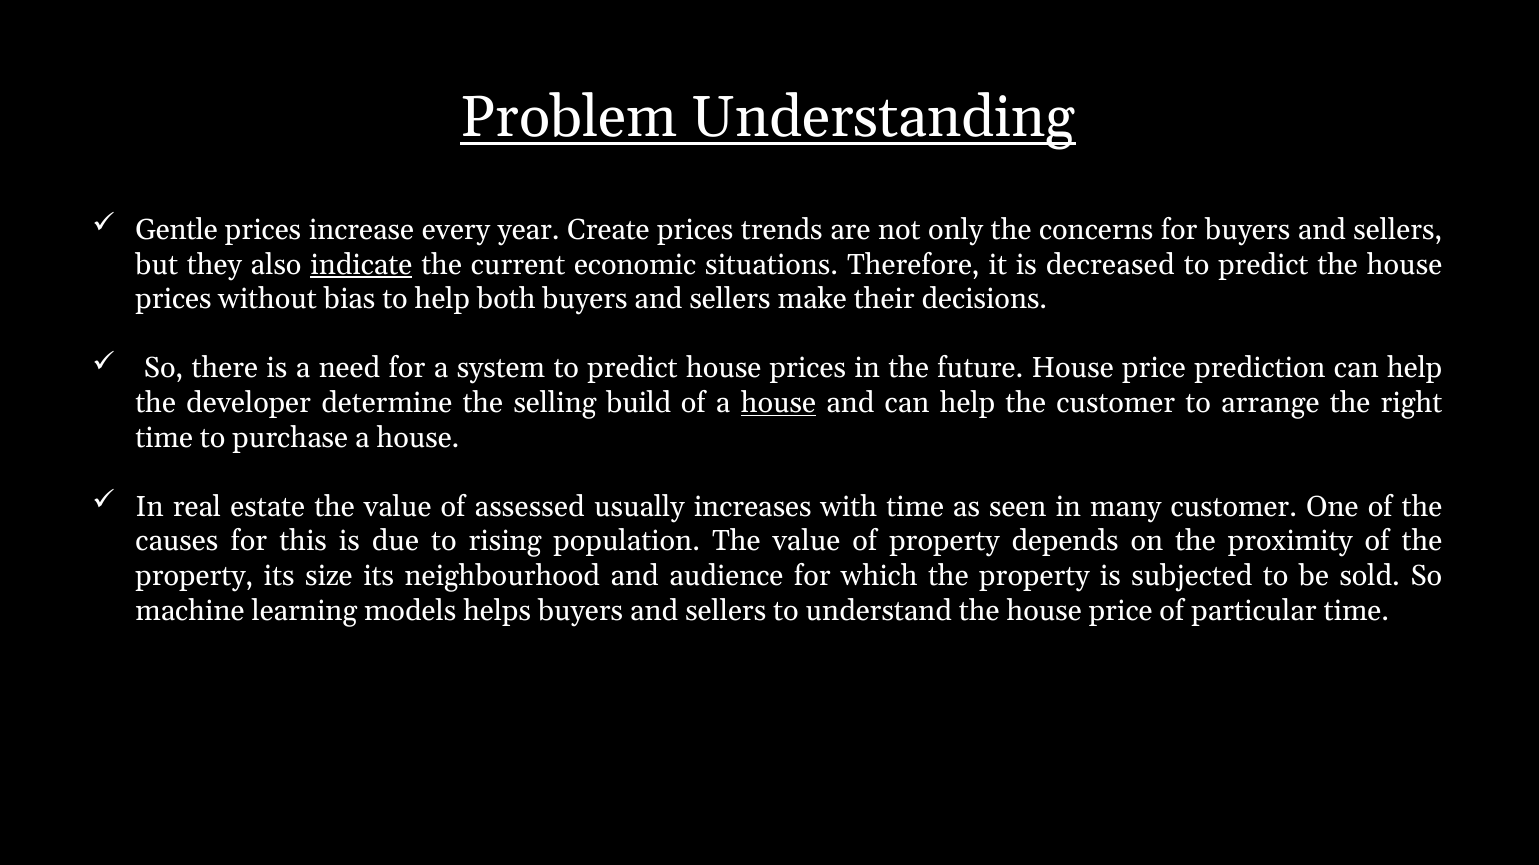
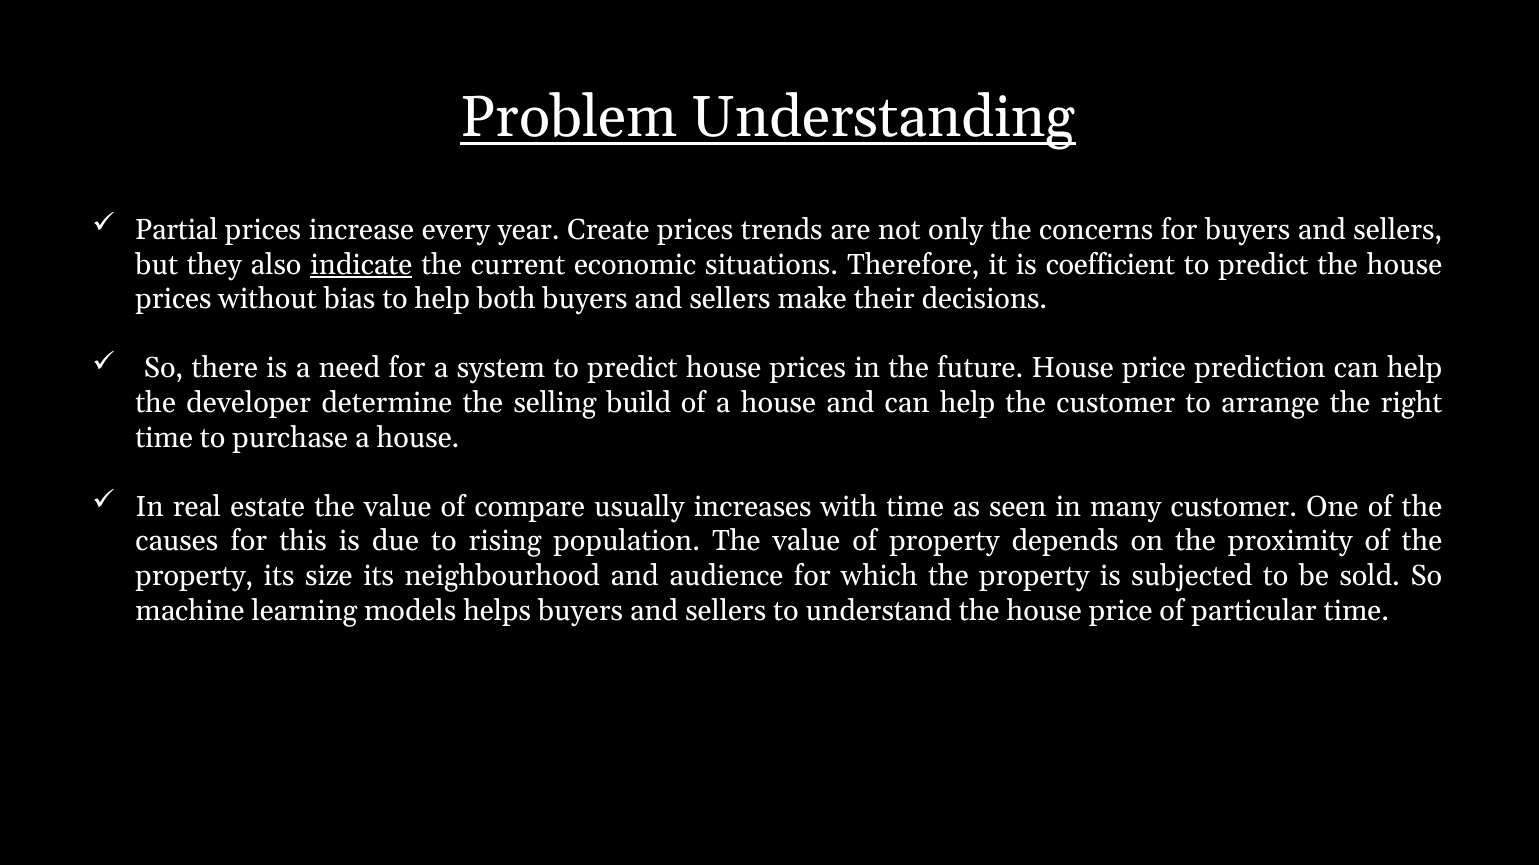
Gentle: Gentle -> Partial
decreased: decreased -> coefficient
house at (778, 403) underline: present -> none
assessed: assessed -> compare
